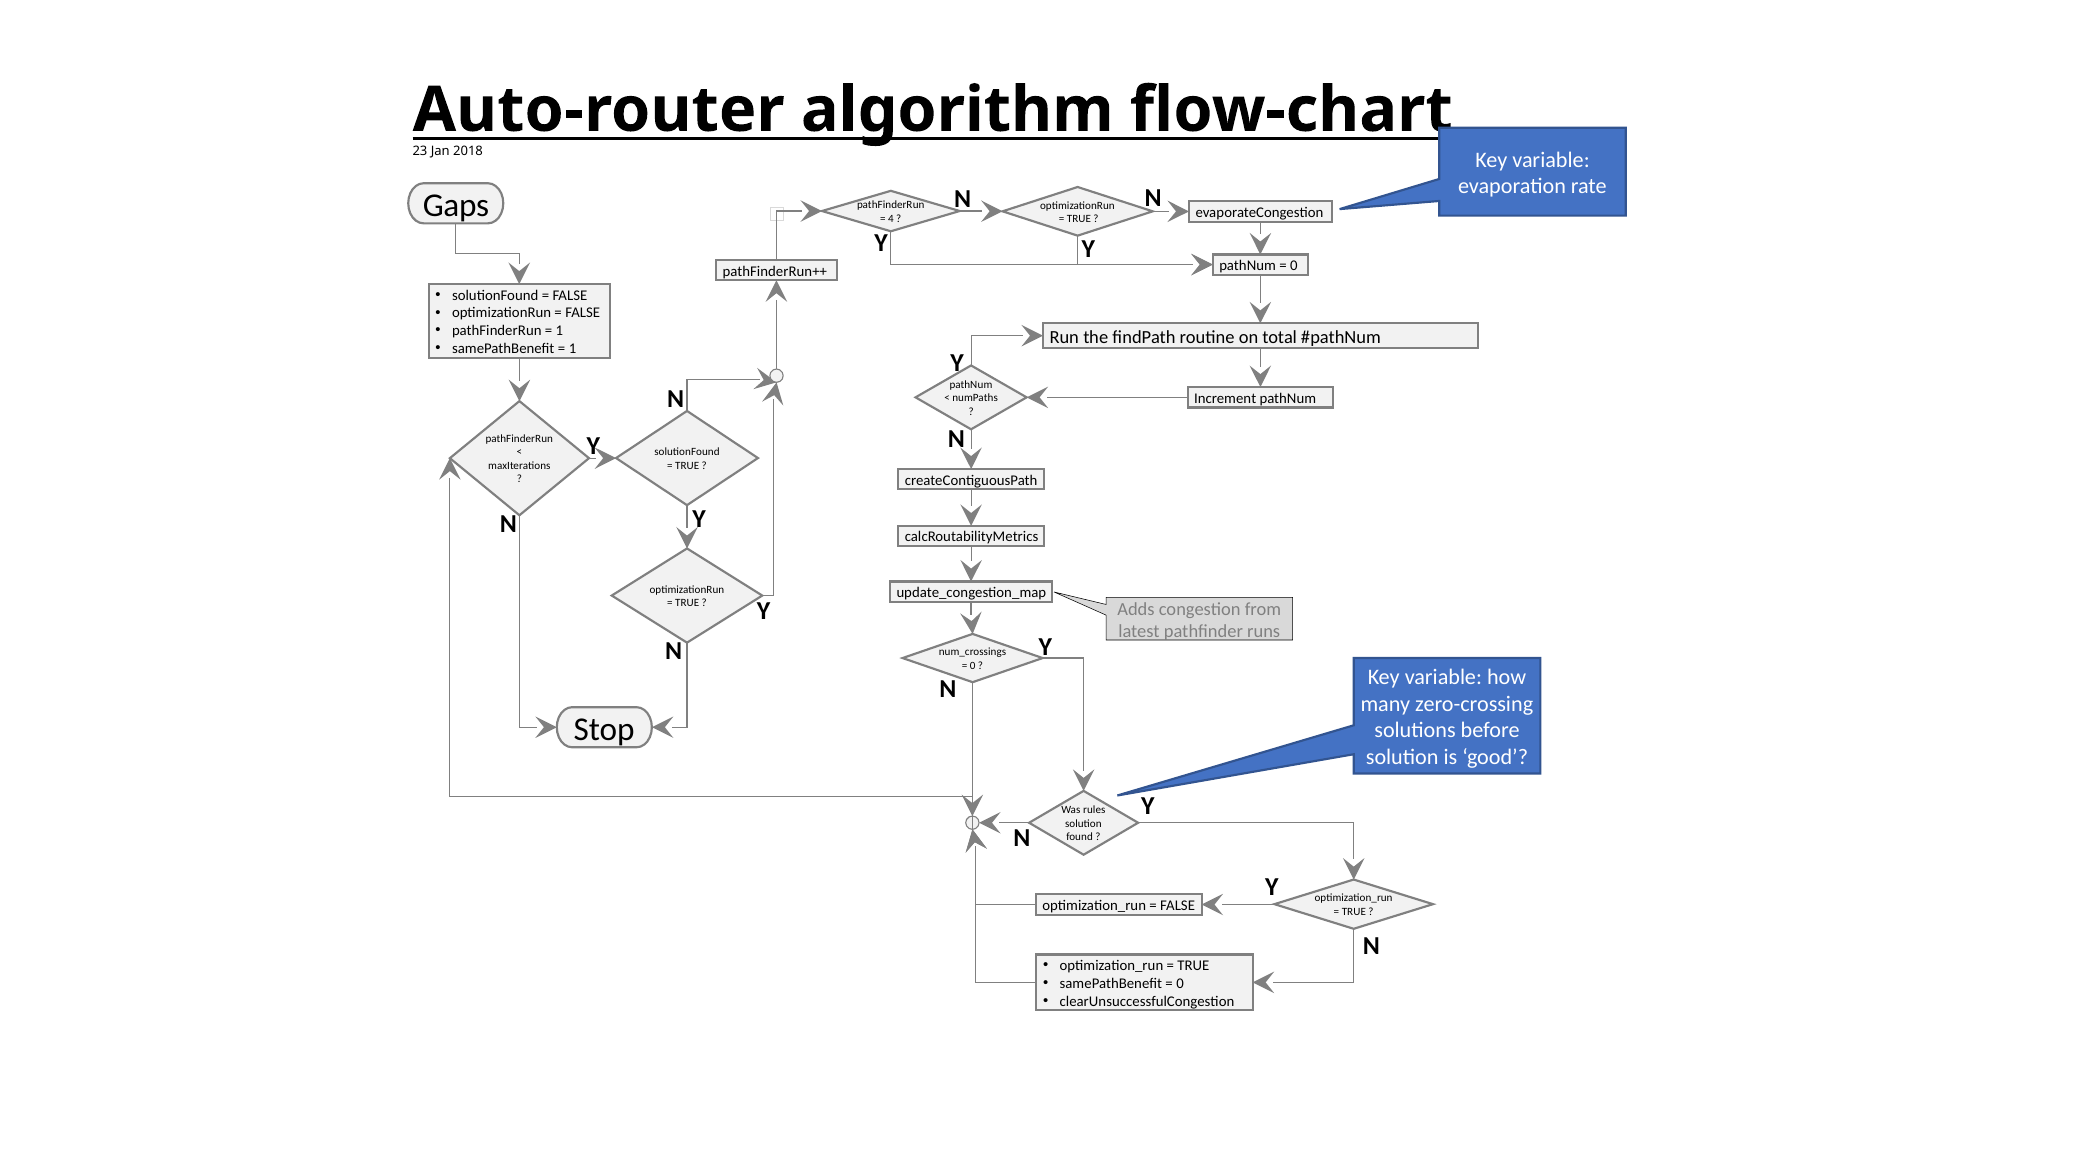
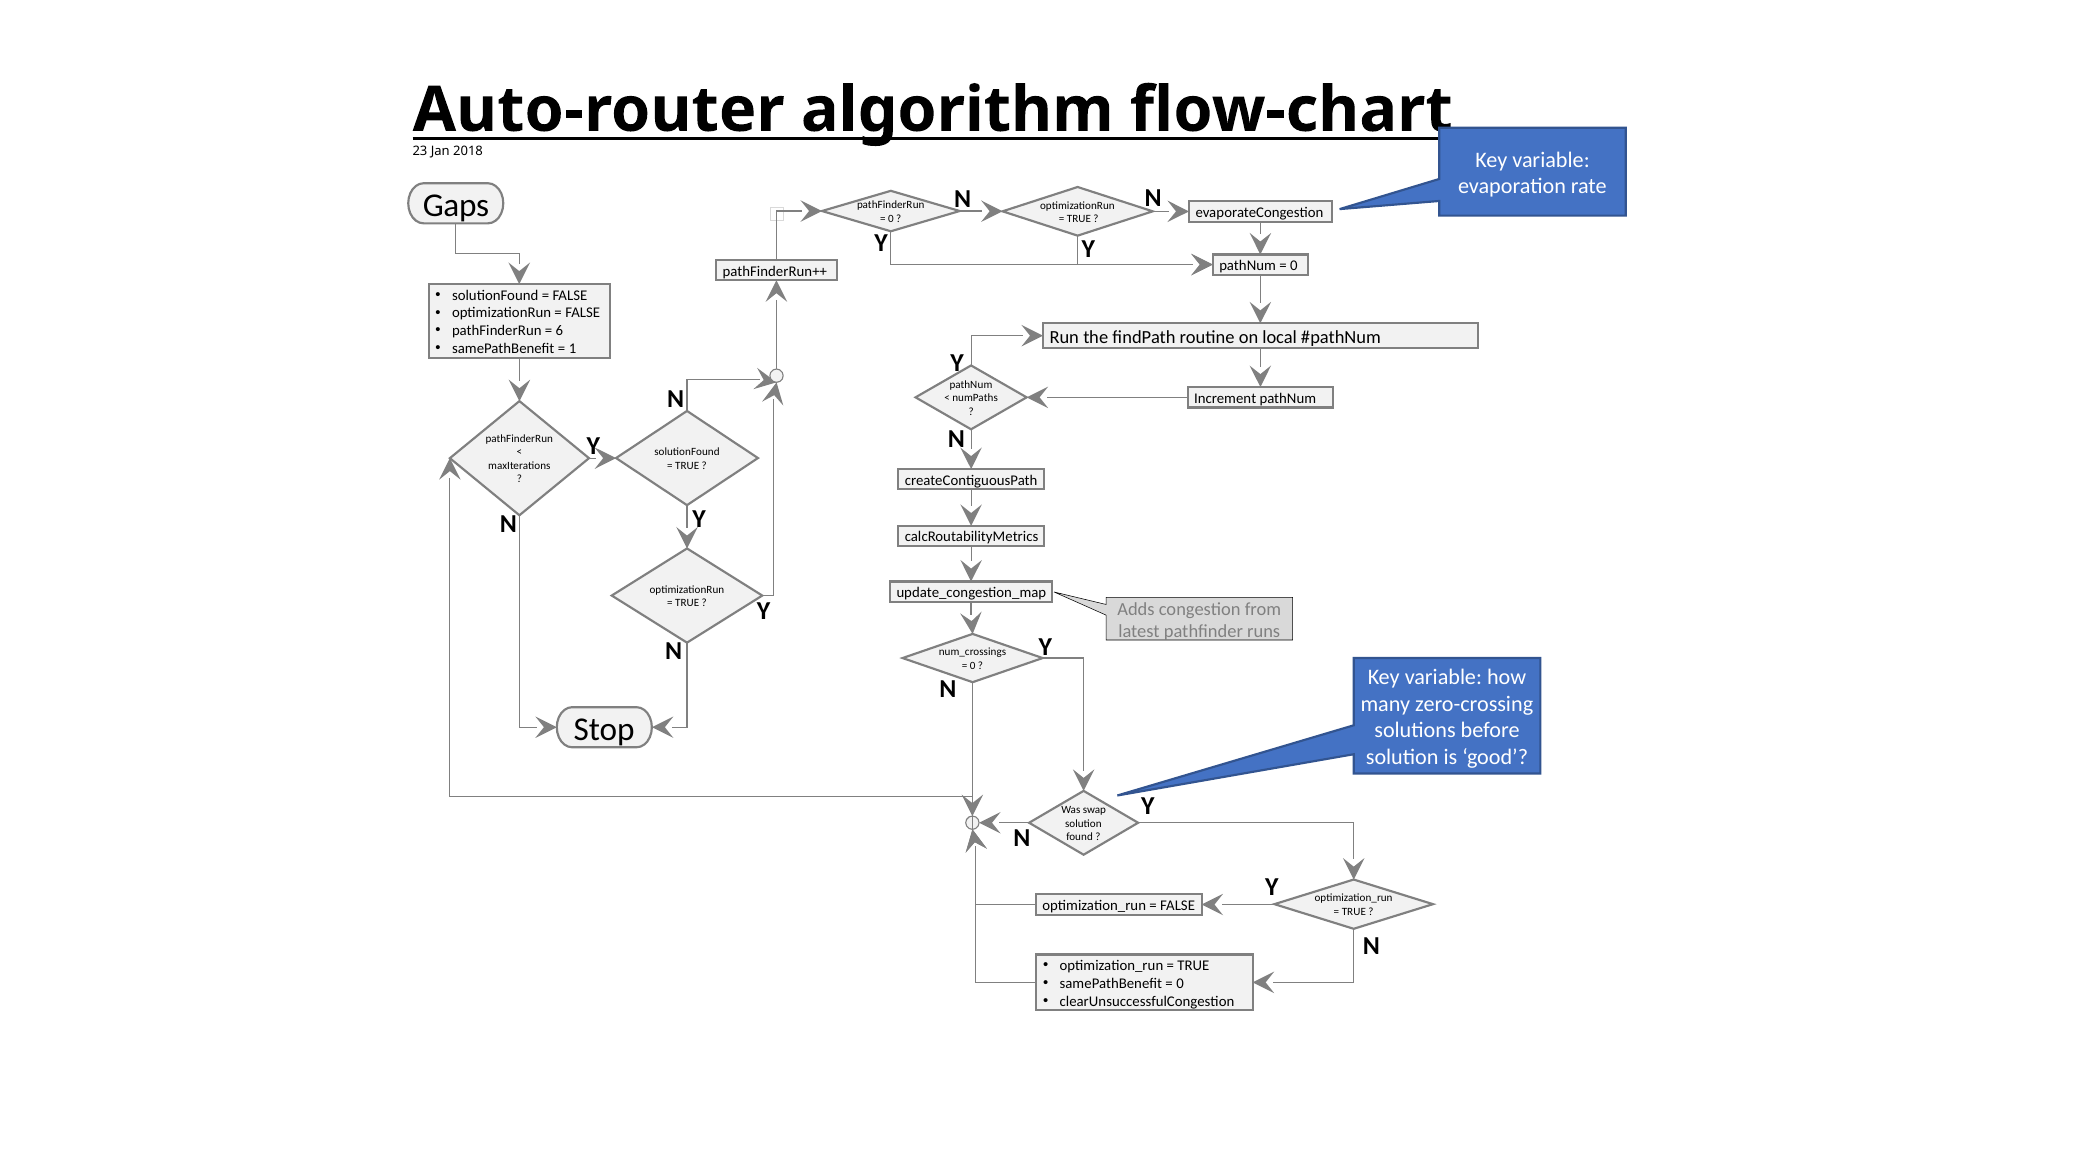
4 at (891, 219): 4 -> 0
1 at (559, 331): 1 -> 6
total: total -> local
rules: rules -> swap
